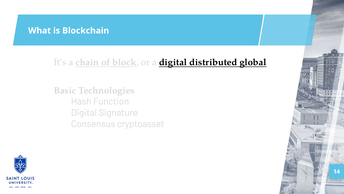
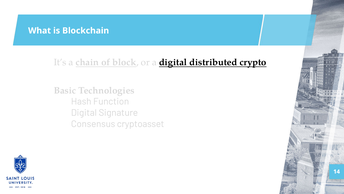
global: global -> crypto
